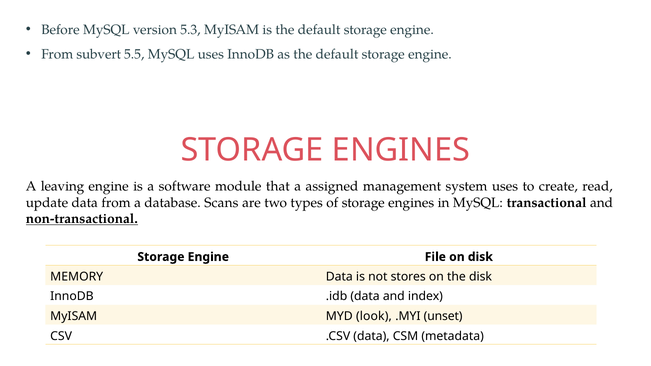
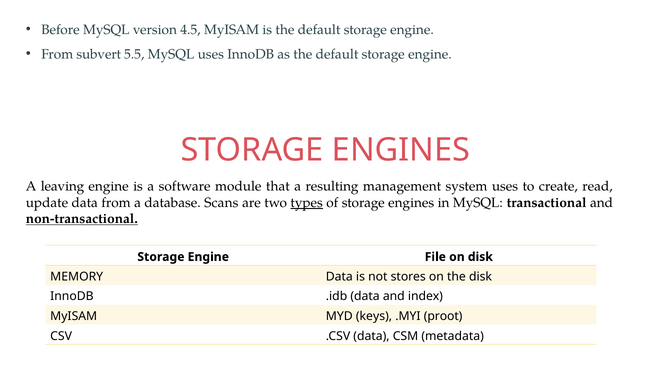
5.3: 5.3 -> 4.5
assigned: assigned -> resulting
types underline: none -> present
look: look -> keys
unset: unset -> proot
